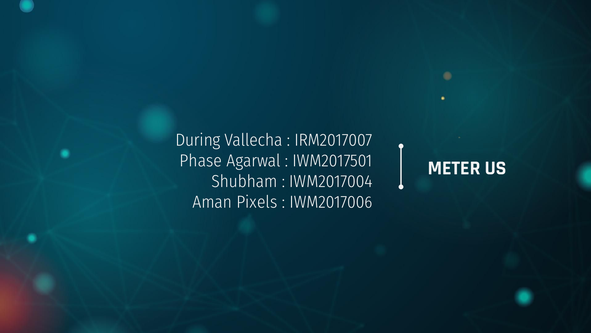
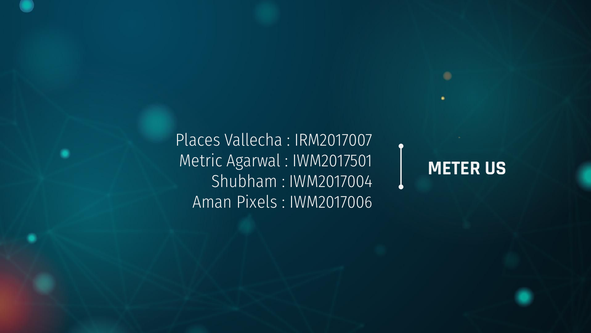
During: During -> Places
Phase: Phase -> Metric
